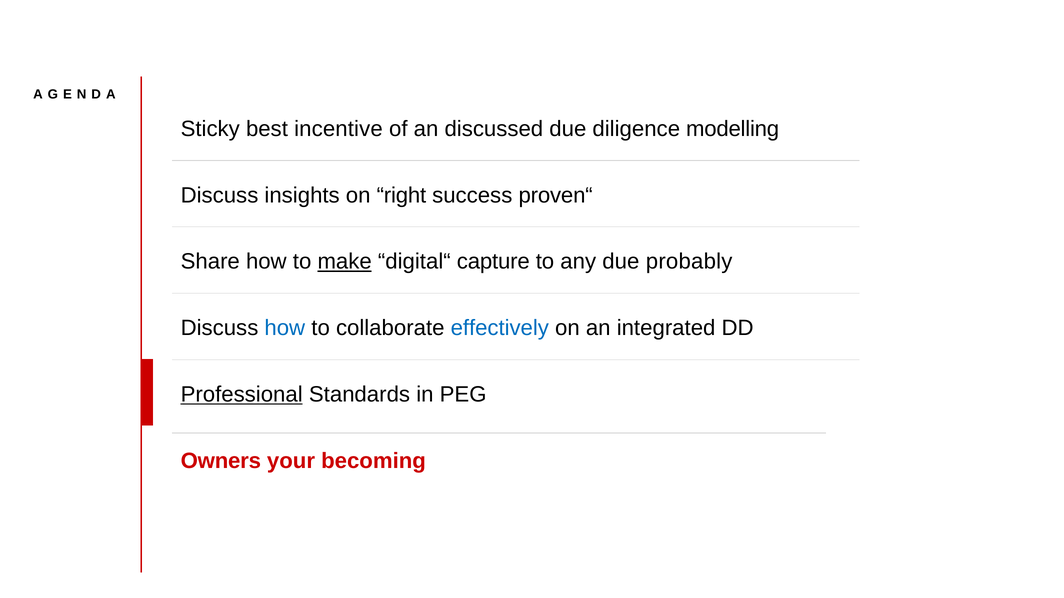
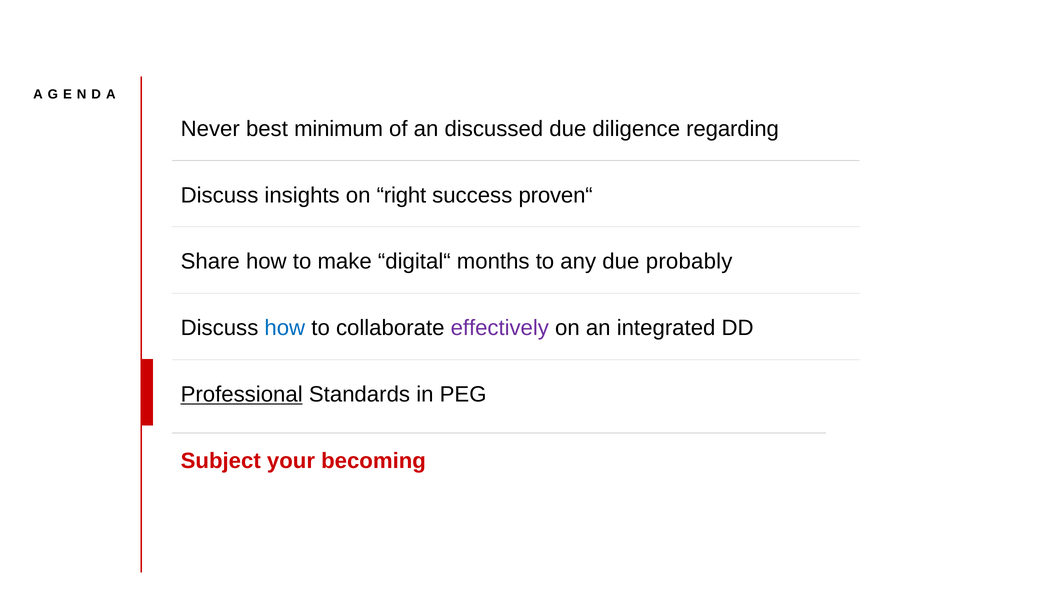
Sticky: Sticky -> Never
incentive: incentive -> minimum
modelling: modelling -> regarding
make underline: present -> none
capture: capture -> months
effectively colour: blue -> purple
Owners: Owners -> Subject
